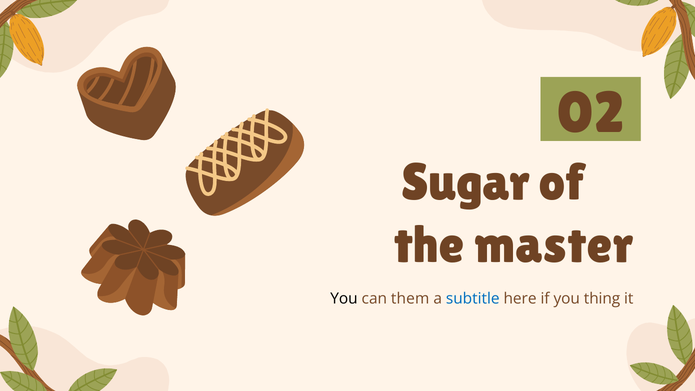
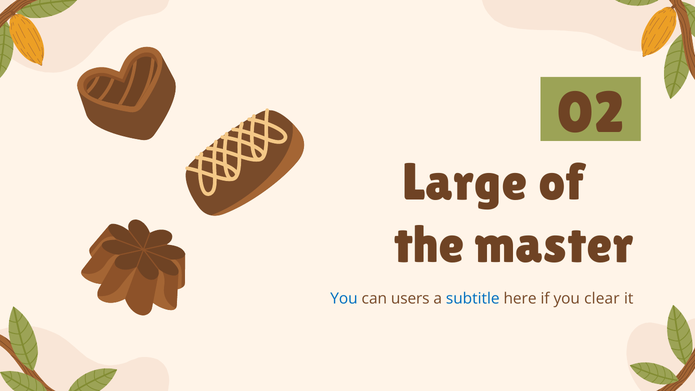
Sugar: Sugar -> Large
You at (344, 299) colour: black -> blue
them: them -> users
thing: thing -> clear
